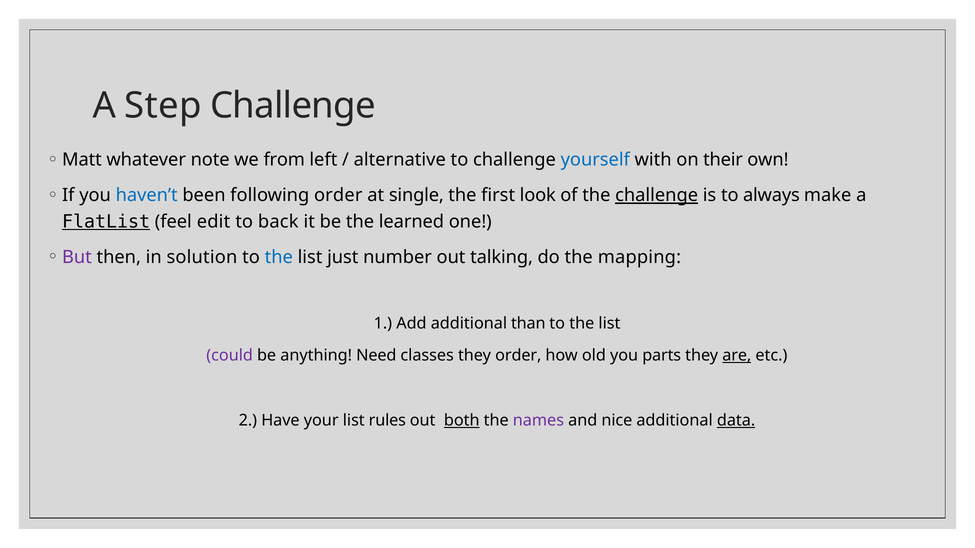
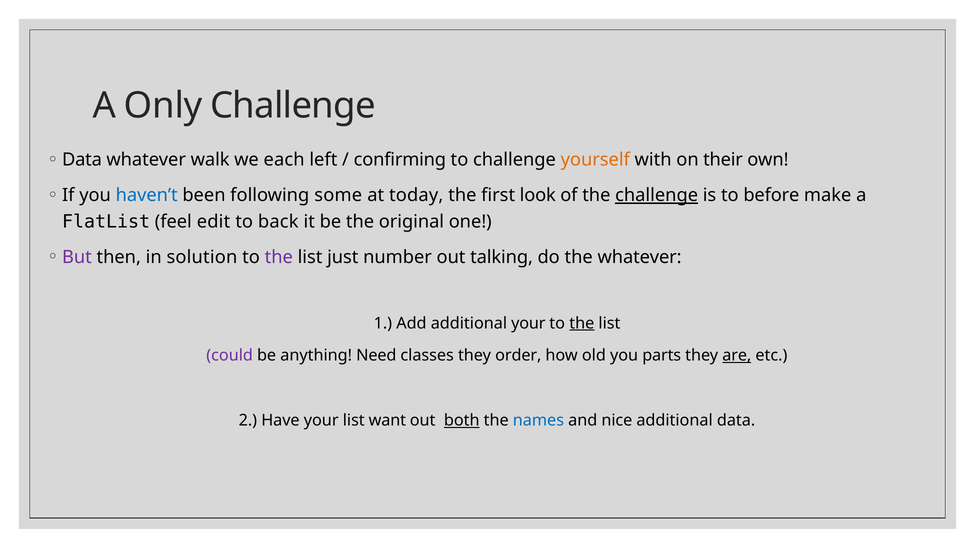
Step: Step -> Only
Matt at (82, 160): Matt -> Data
note: note -> walk
from: from -> each
alternative: alternative -> confirming
yourself colour: blue -> orange
following order: order -> some
single: single -> today
always: always -> before
FlatList underline: present -> none
learned: learned -> original
the at (279, 257) colour: blue -> purple
the mapping: mapping -> whatever
additional than: than -> your
the at (582, 323) underline: none -> present
rules: rules -> want
names colour: purple -> blue
data at (736, 421) underline: present -> none
